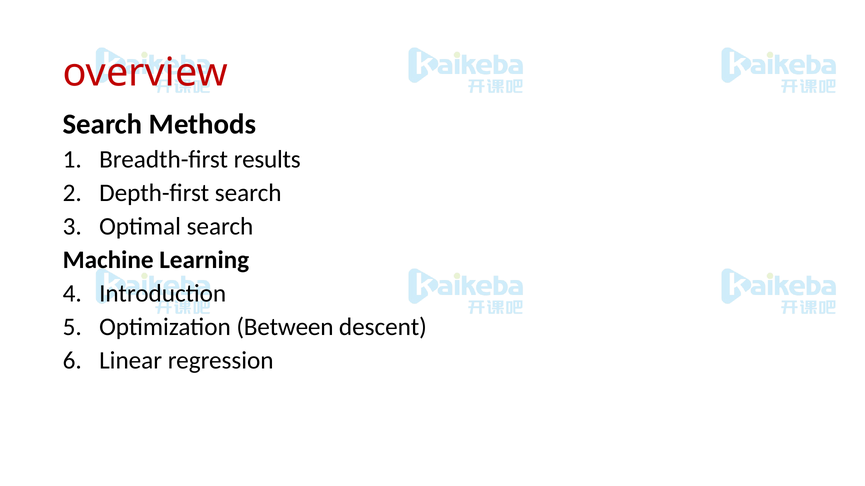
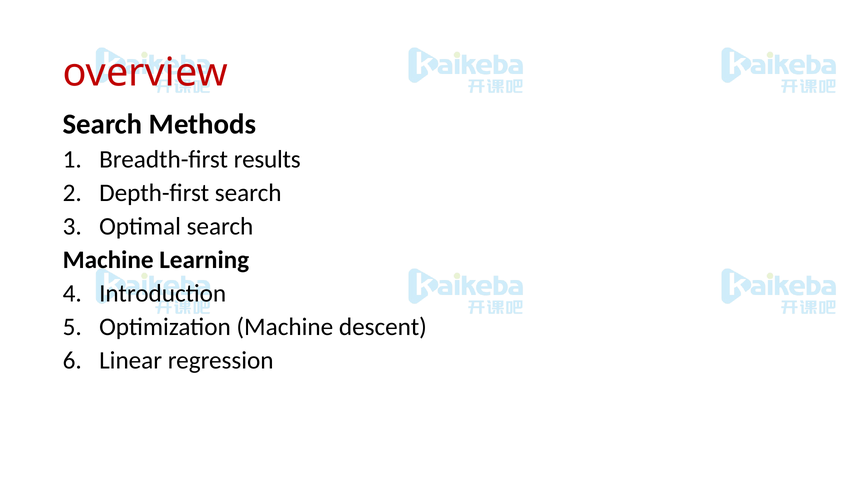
Optimization Between: Between -> Machine
